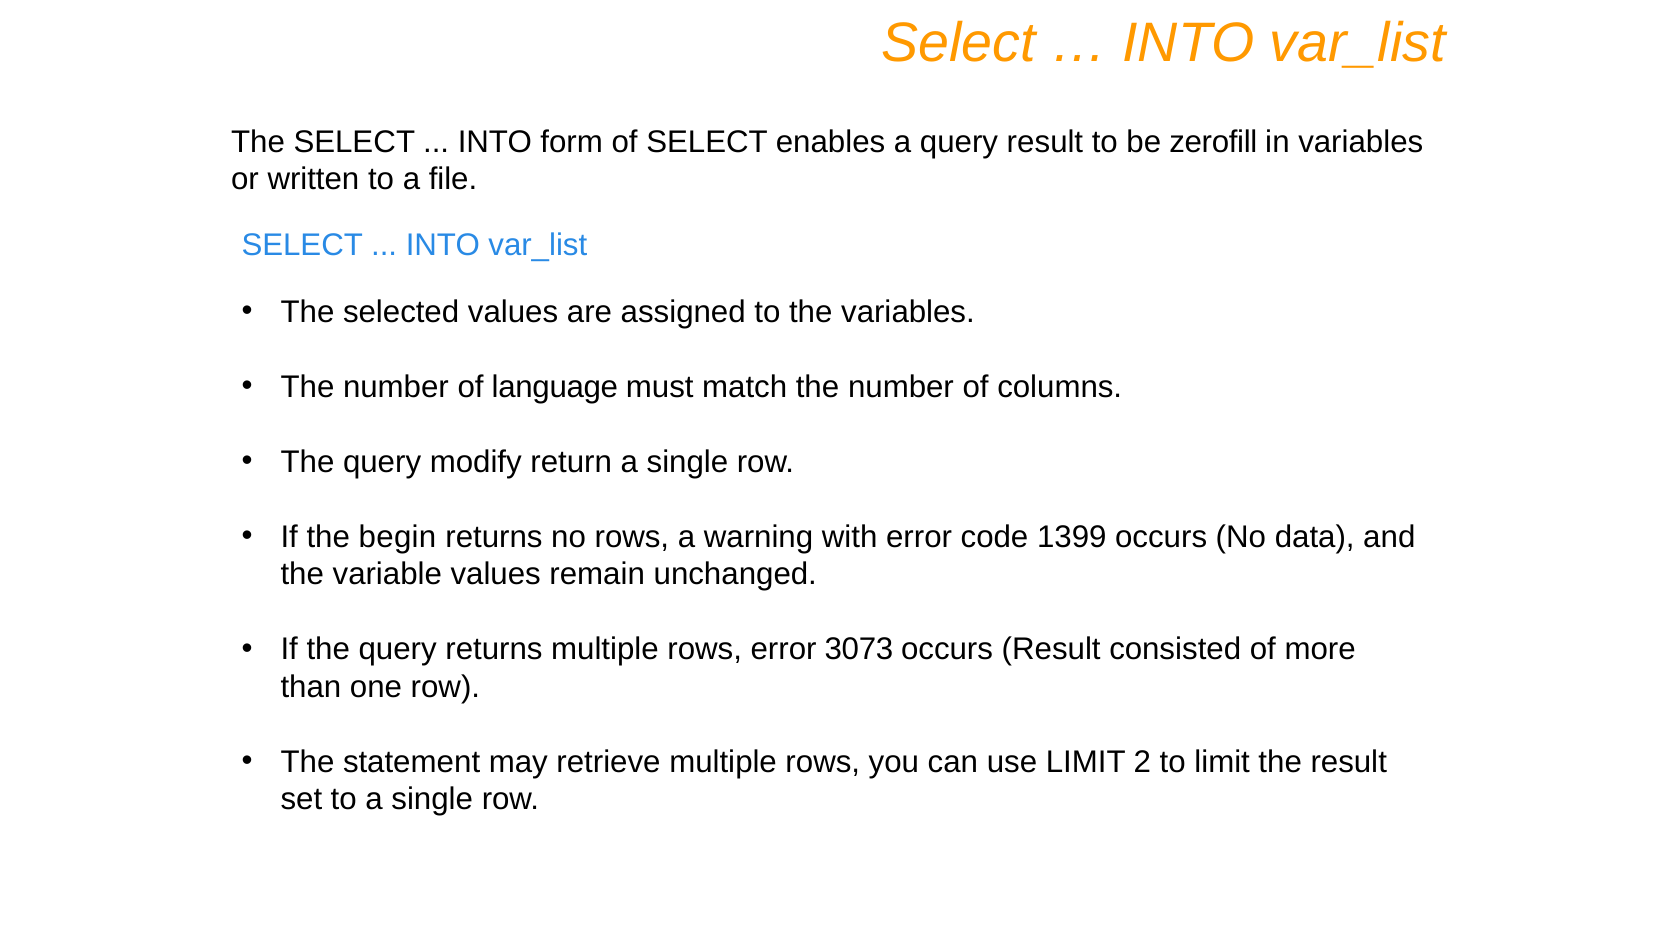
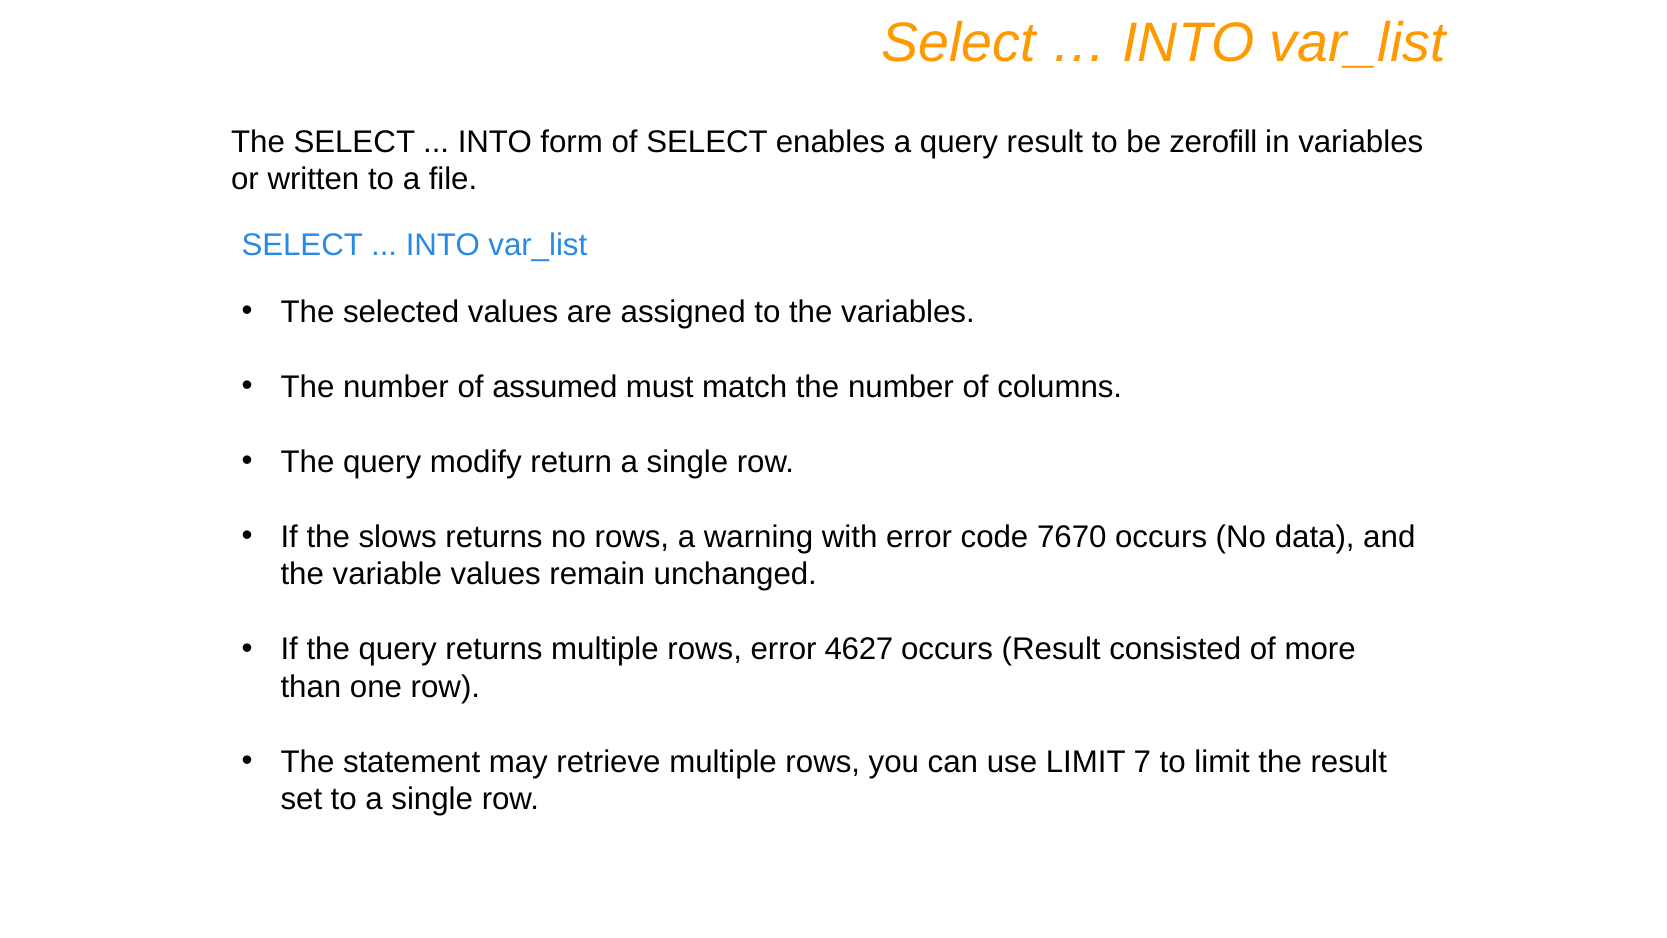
language: language -> assumed
begin: begin -> slows
1399: 1399 -> 7670
3073: 3073 -> 4627
2: 2 -> 7
